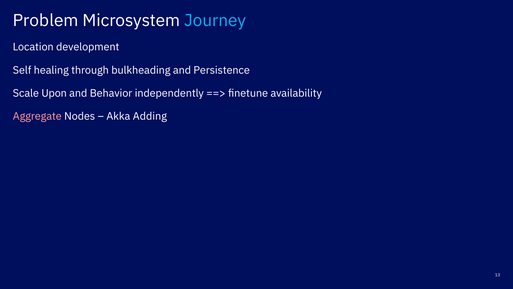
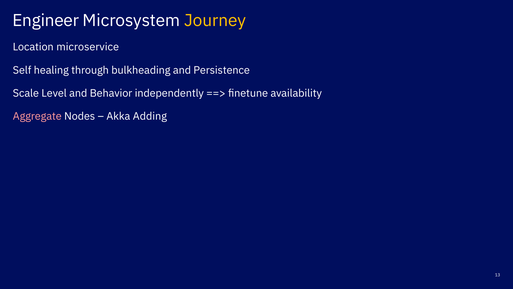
Problem: Problem -> Engineer
Journey colour: light blue -> yellow
development: development -> microservice
Upon: Upon -> Level
